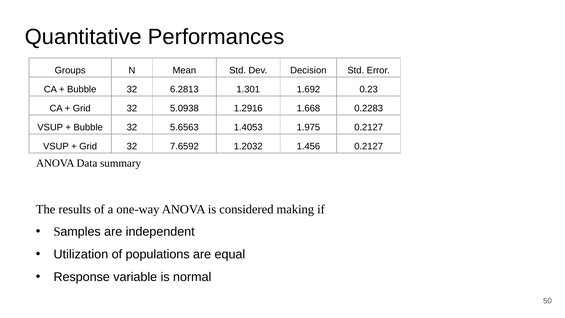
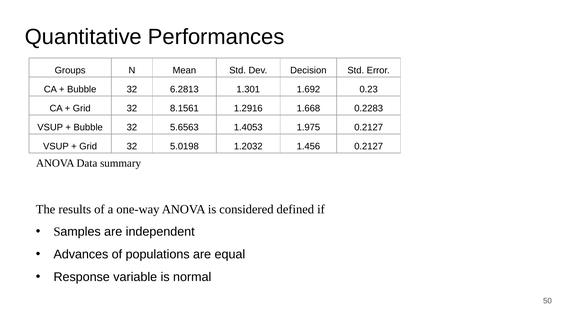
5.0938: 5.0938 -> 8.1561
7.6592: 7.6592 -> 5.0198
making: making -> defined
Utilization: Utilization -> Advances
